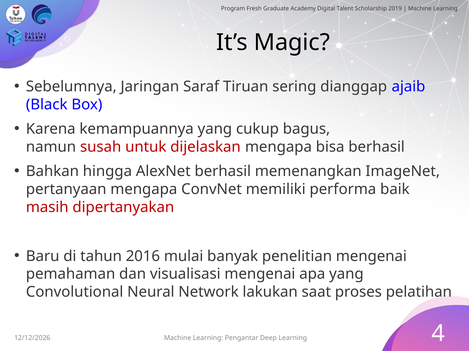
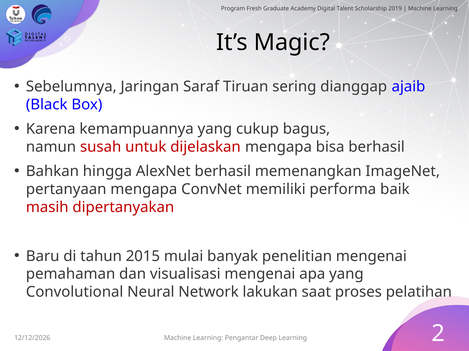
2016: 2016 -> 2015
4: 4 -> 2
